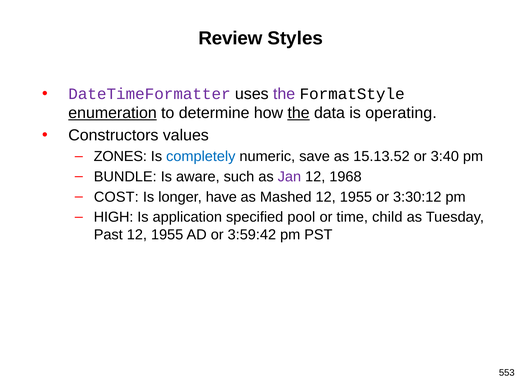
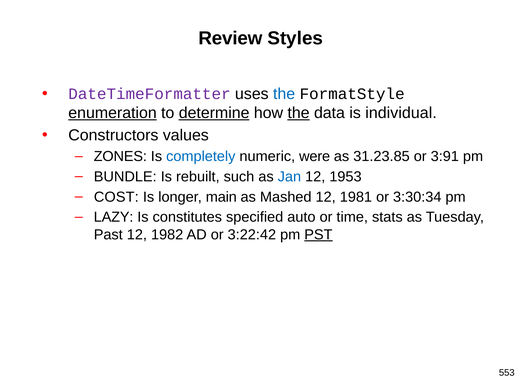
the at (284, 94) colour: purple -> blue
determine underline: none -> present
operating: operating -> individual
save: save -> were
15.13.52: 15.13.52 -> 31.23.85
3:40: 3:40 -> 3:91
aware: aware -> rebuilt
Jan colour: purple -> blue
1968: 1968 -> 1953
have: have -> main
1955 at (356, 197): 1955 -> 1981
3:30:12: 3:30:12 -> 3:30:34
HIGH: HIGH -> LAZY
application: application -> constitutes
pool: pool -> auto
child: child -> stats
1955 at (167, 235): 1955 -> 1982
3:59:42: 3:59:42 -> 3:22:42
PST underline: none -> present
